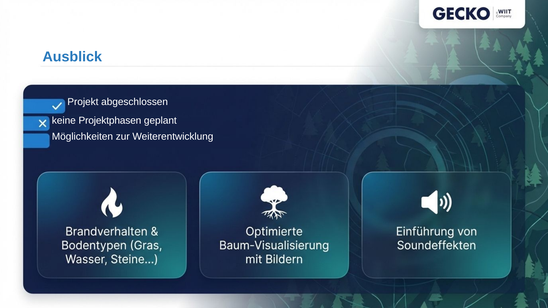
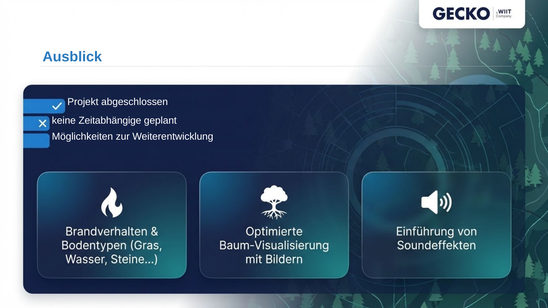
Projektphasen: Projektphasen -> Zeitabhängige
